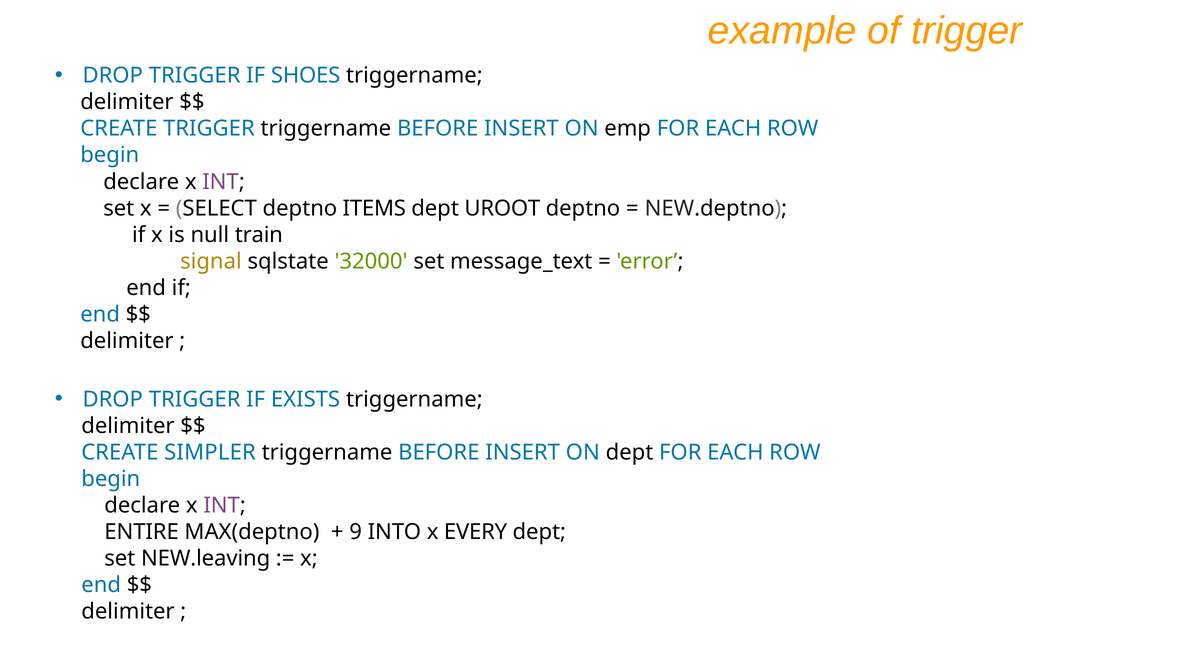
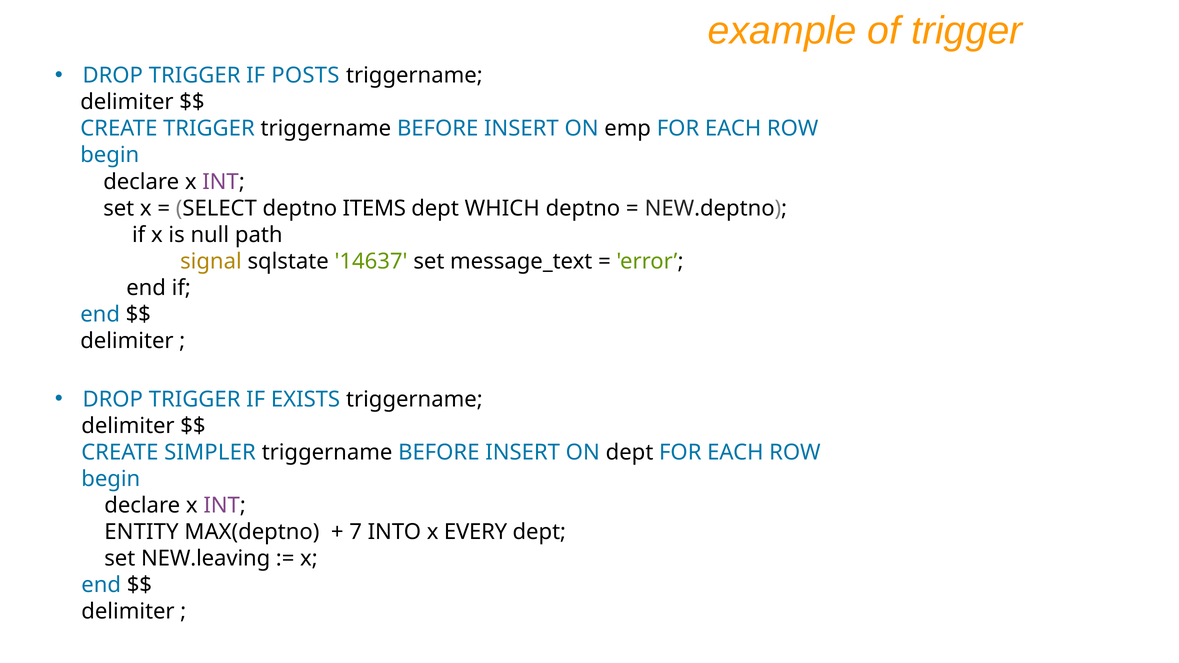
SHOES: SHOES -> POSTS
UROOT: UROOT -> WHICH
train: train -> path
32000: 32000 -> 14637
ENTIRE: ENTIRE -> ENTITY
9: 9 -> 7
